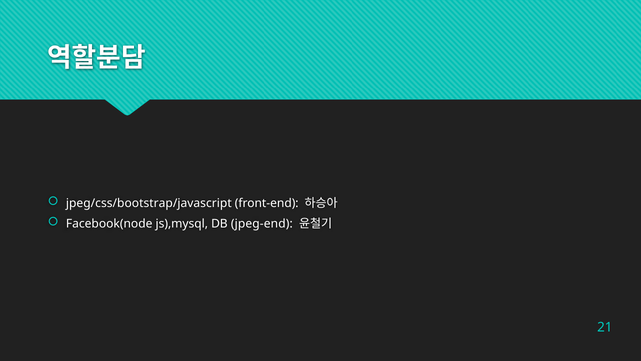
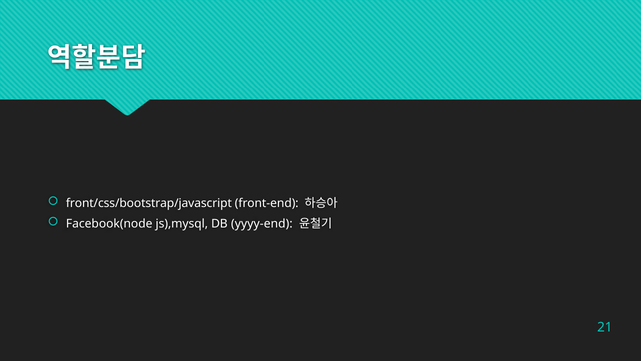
jpeg/css/bootstrap/javascript: jpeg/css/bootstrap/javascript -> front/css/bootstrap/javascript
jpeg-end: jpeg-end -> yyyy-end
